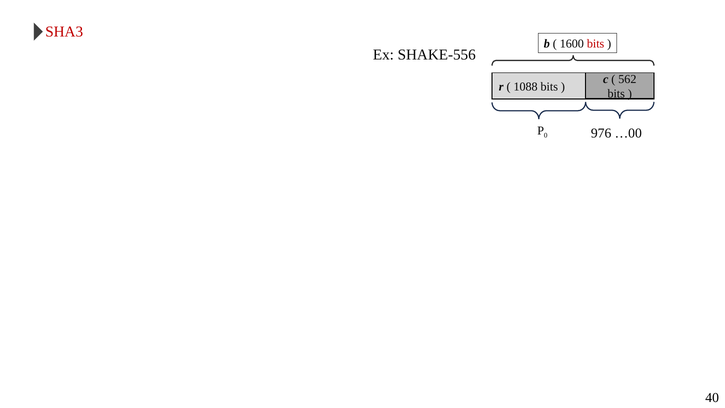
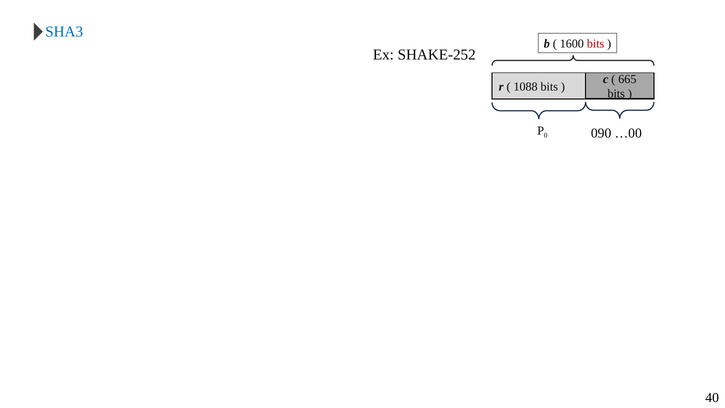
SHA3 colour: red -> blue
SHAKE-556: SHAKE-556 -> SHAKE-252
562: 562 -> 665
976: 976 -> 090
